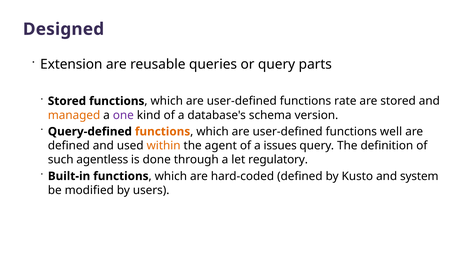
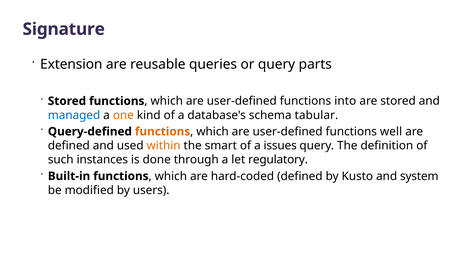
Designed: Designed -> Signature
rate: rate -> into
managed colour: orange -> blue
one colour: purple -> orange
version: version -> tabular
agent: agent -> smart
agentless: agentless -> instances
